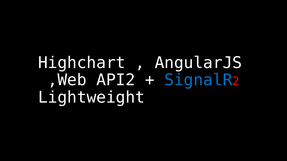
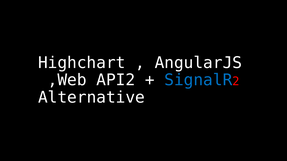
Lightweight: Lightweight -> Alternative
